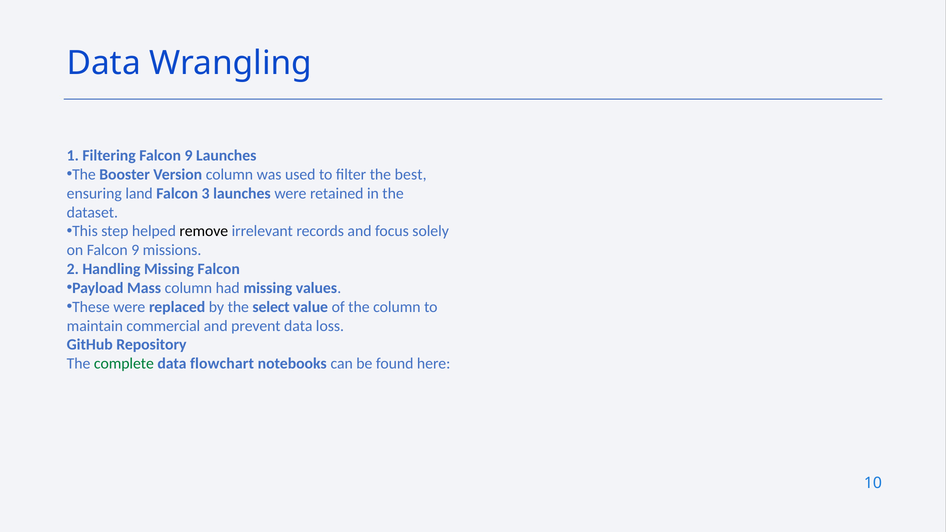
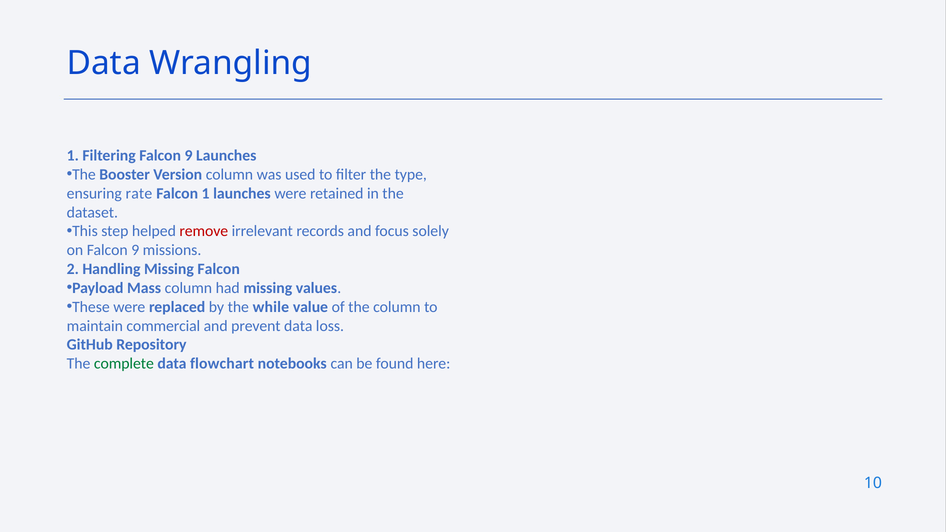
best: best -> type
land: land -> rate
Falcon 3: 3 -> 1
remove colour: black -> red
select: select -> while
